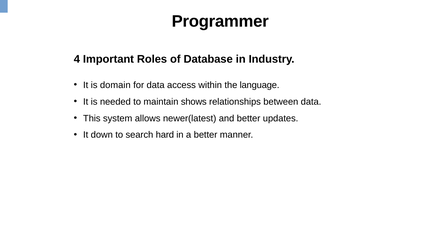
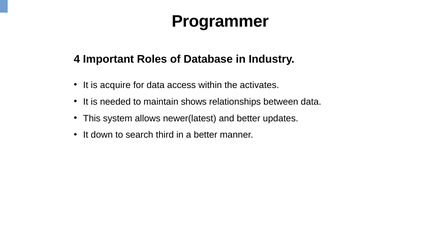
domain: domain -> acquire
language: language -> activates
hard: hard -> third
